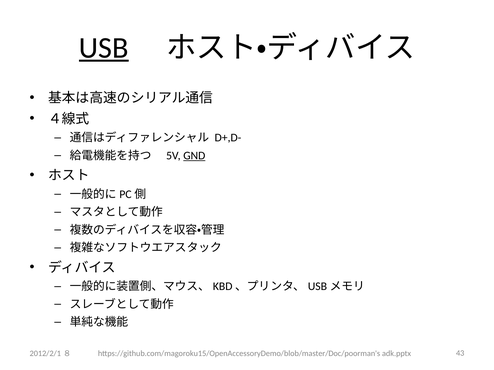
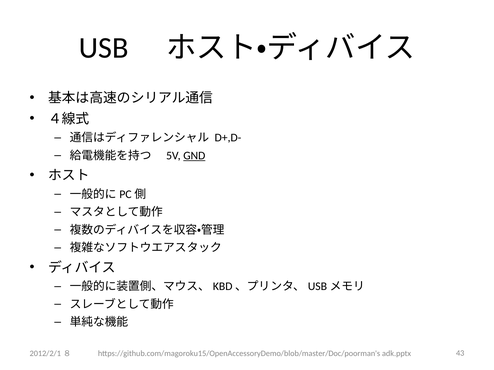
USB underline: present -> none
